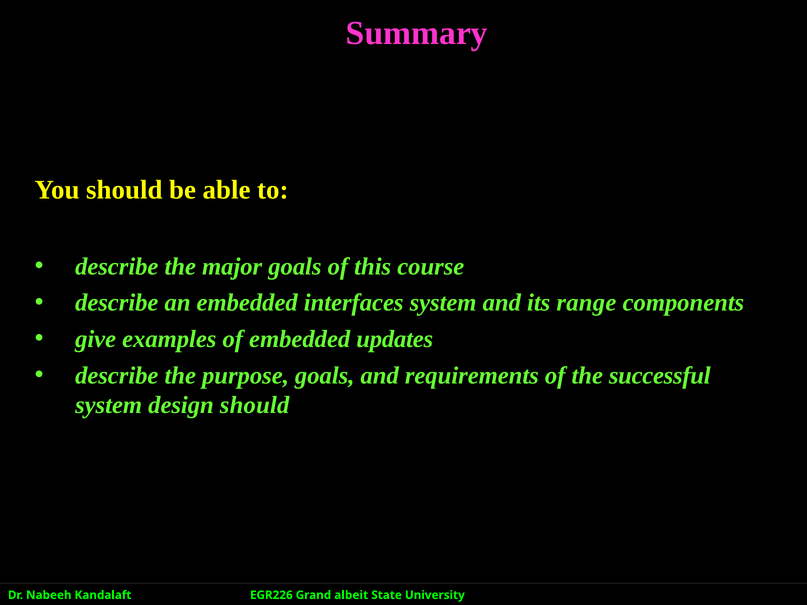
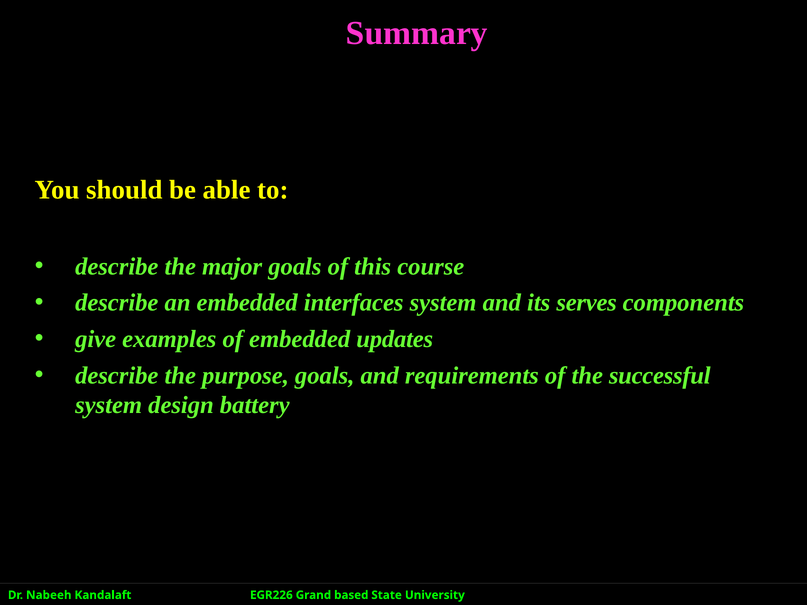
range: range -> serves
design should: should -> battery
albeit: albeit -> based
